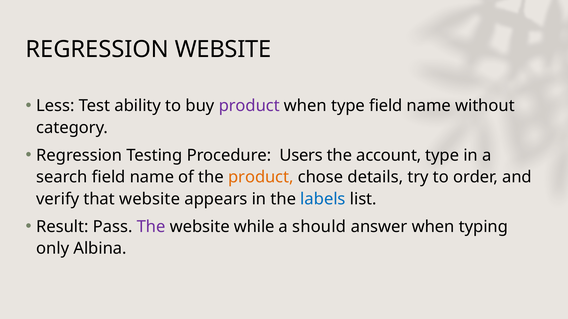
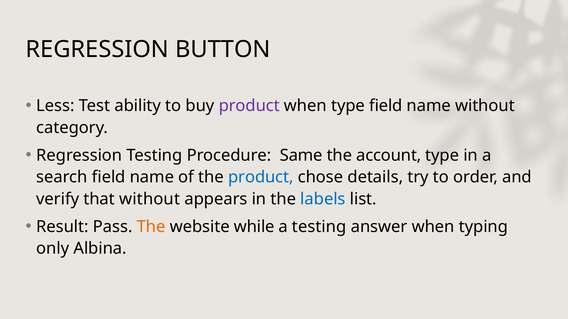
REGRESSION WEBSITE: WEBSITE -> BUTTON
Users: Users -> Same
product at (261, 177) colour: orange -> blue
that website: website -> without
The at (151, 227) colour: purple -> orange
a should: should -> testing
